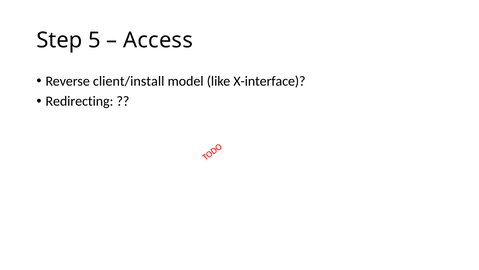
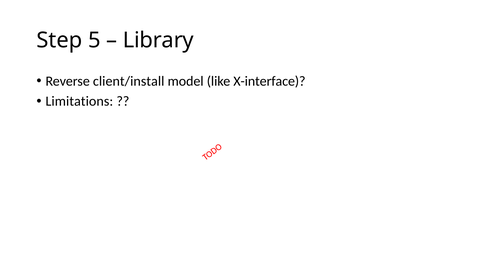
Access: Access -> Library
Redirecting: Redirecting -> Limitations
